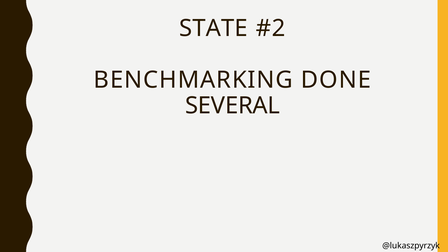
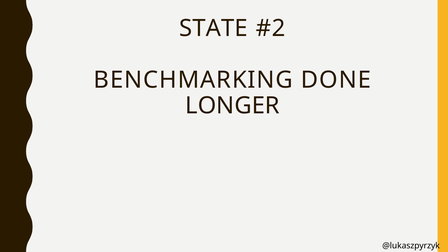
SEVERAL: SEVERAL -> LONGER
